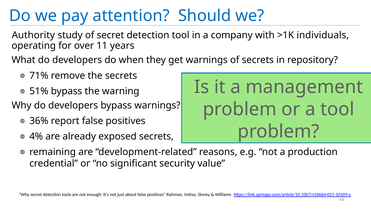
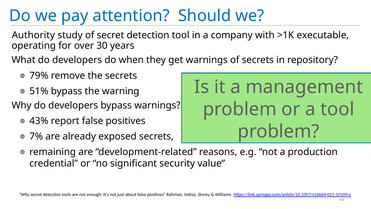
individuals: individuals -> executable
11: 11 -> 30
71%: 71% -> 79%
36%: 36% -> 43%
4%: 4% -> 7%
